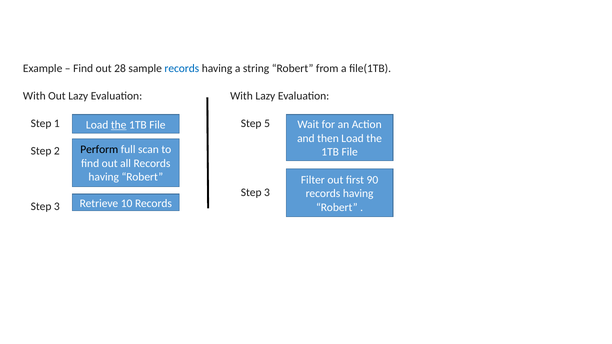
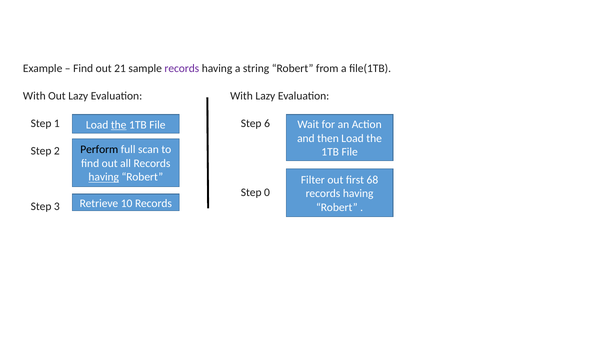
28: 28 -> 21
records at (182, 69) colour: blue -> purple
5: 5 -> 6
having at (104, 177) underline: none -> present
90: 90 -> 68
3 at (267, 193): 3 -> 0
